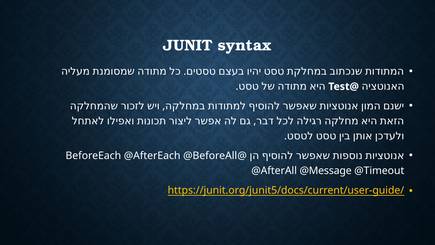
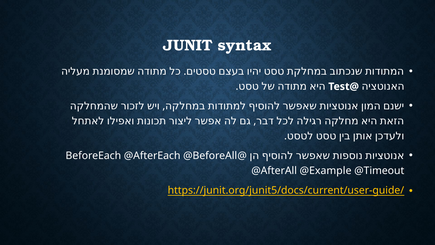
@Message: @Message -> @Example
